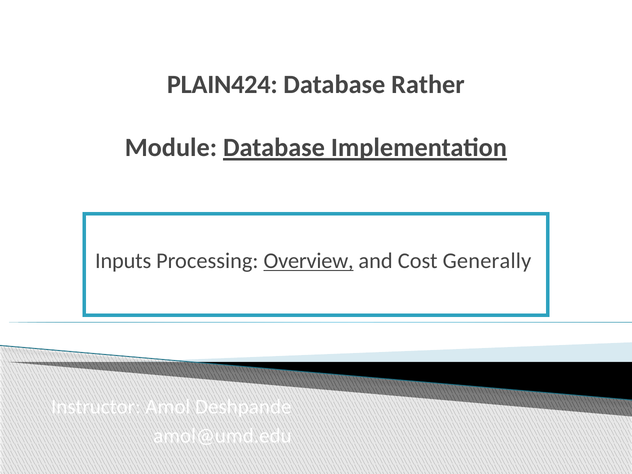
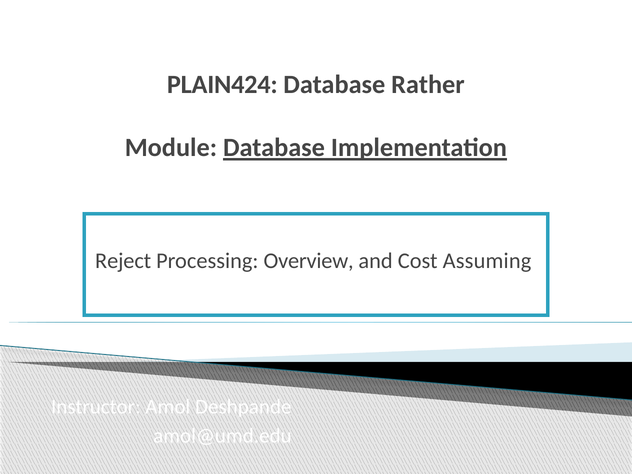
Inputs: Inputs -> Reject
Overview underline: present -> none
Generally: Generally -> Assuming
